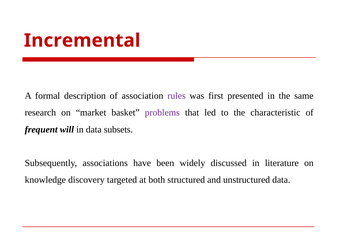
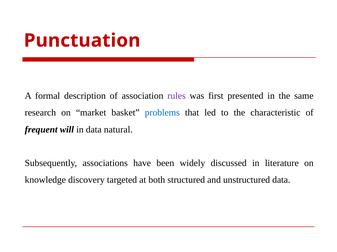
Incremental: Incremental -> Punctuation
problems colour: purple -> blue
subsets: subsets -> natural
